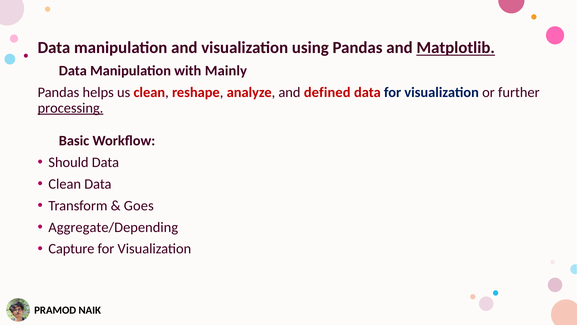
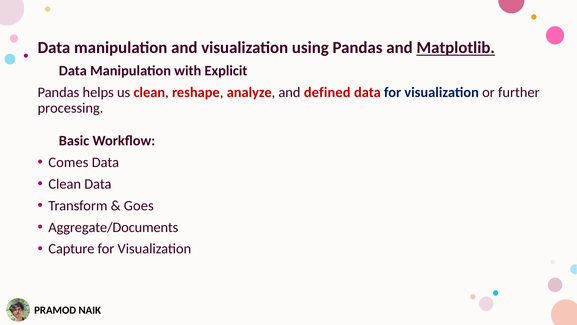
Mainly: Mainly -> Explicit
processing underline: present -> none
Should: Should -> Comes
Aggregate/Depending: Aggregate/Depending -> Aggregate/Documents
